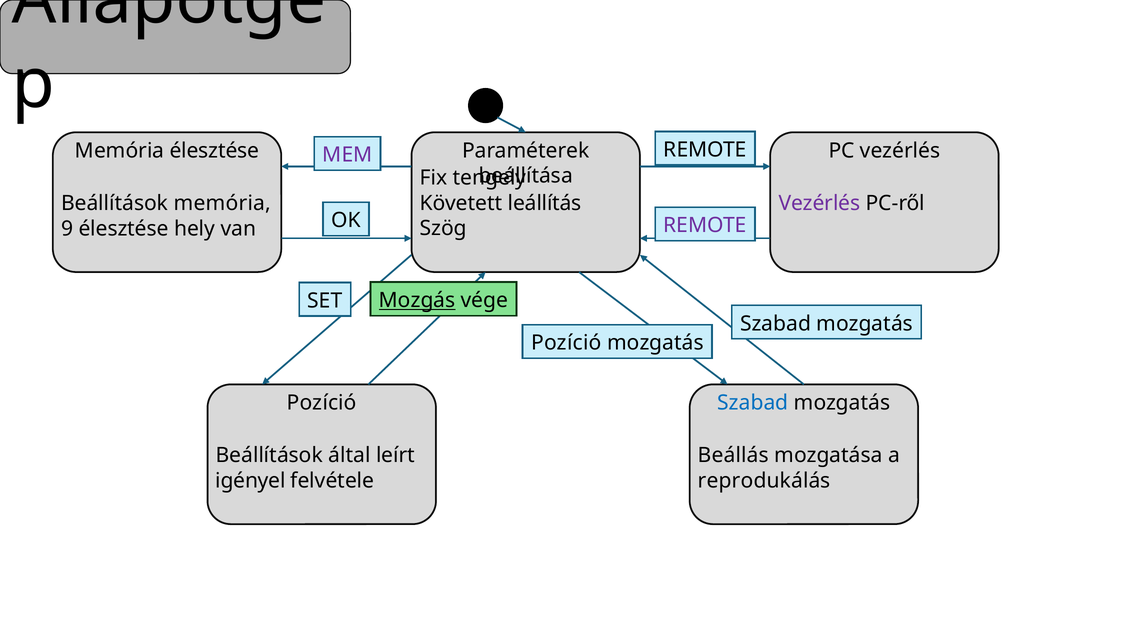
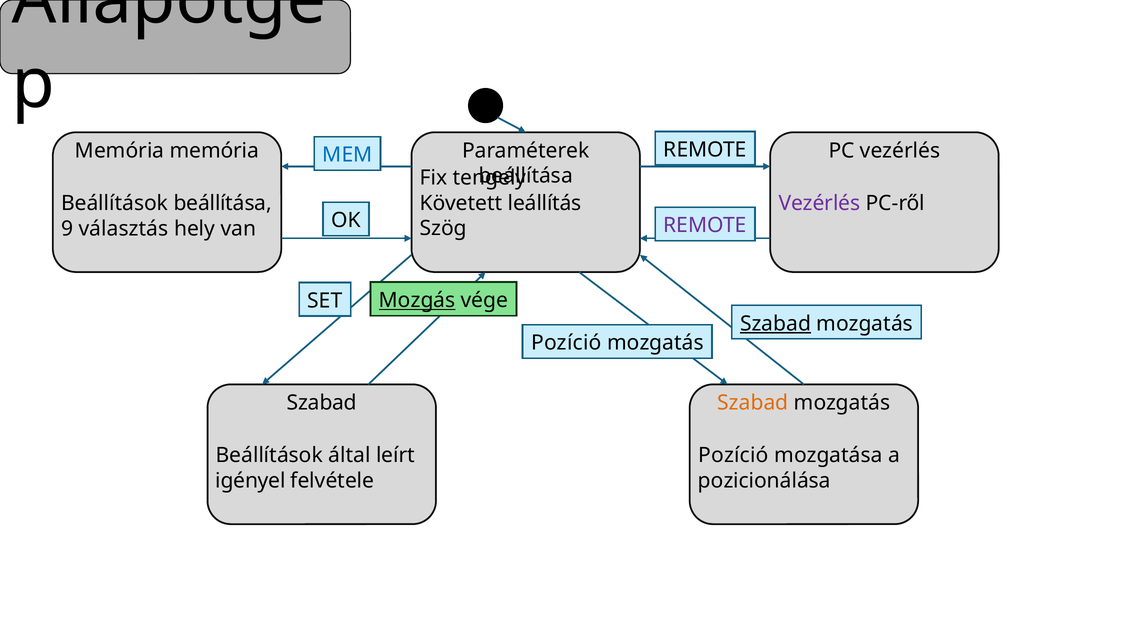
Memória élesztése: élesztése -> memória
MEM colour: purple -> blue
Beállítások memória: memória -> beállítása
9 élesztése: élesztése -> választás
Szabad at (775, 323) underline: none -> present
Pozíció at (322, 402): Pozíció -> Szabad
Szabad at (753, 402) colour: blue -> orange
Beállás at (733, 455): Beállás -> Pozíció
reprodukálás: reprodukálás -> pozicionálása
